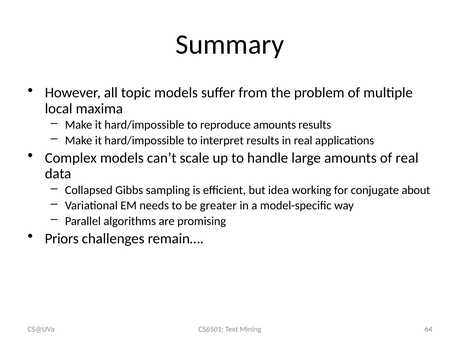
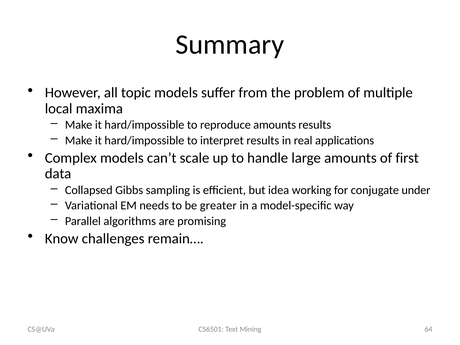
of real: real -> first
about: about -> under
Priors: Priors -> Know
